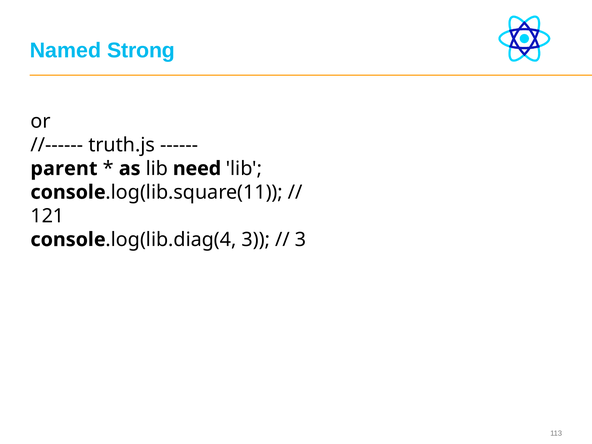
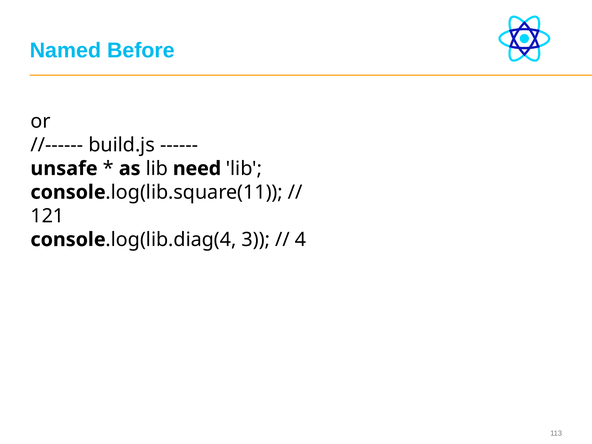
Strong: Strong -> Before
truth.js: truth.js -> build.js
parent: parent -> unsafe
3 at (301, 240): 3 -> 4
